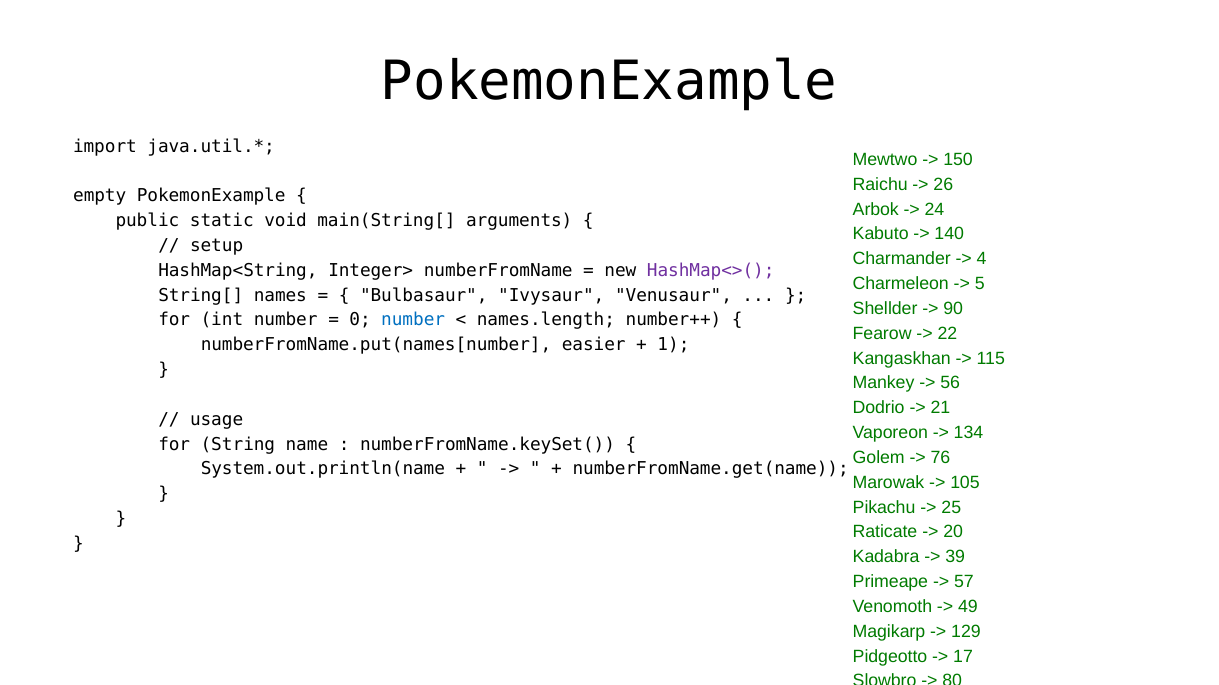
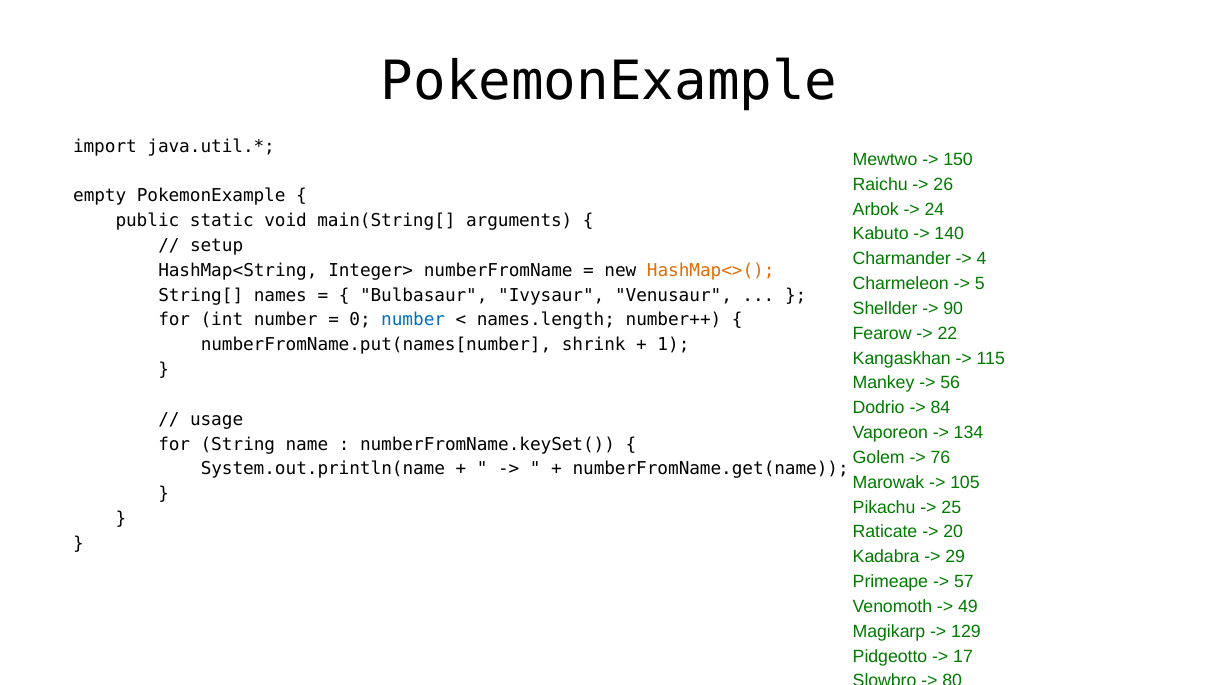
HashMap<>( colour: purple -> orange
easier: easier -> shrink
21 at (940, 408): 21 -> 84
39 at (955, 557): 39 -> 29
